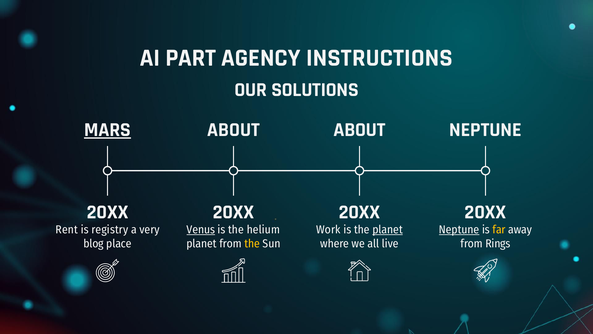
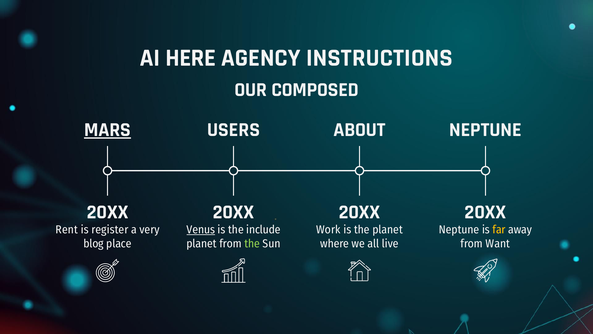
PART: PART -> HERE
SOLUTIONS: SOLUTIONS -> COMPOSED
ABOUT at (234, 129): ABOUT -> USERS
registry: registry -> register
helium: helium -> include
planet at (388, 229) underline: present -> none
Neptune at (459, 229) underline: present -> none
the at (252, 243) colour: yellow -> light green
Rings: Rings -> Want
